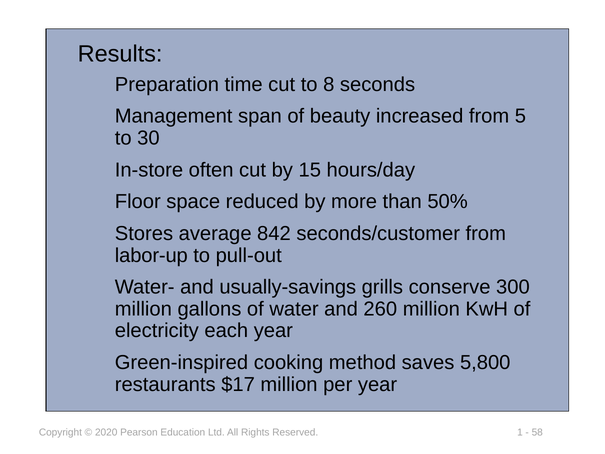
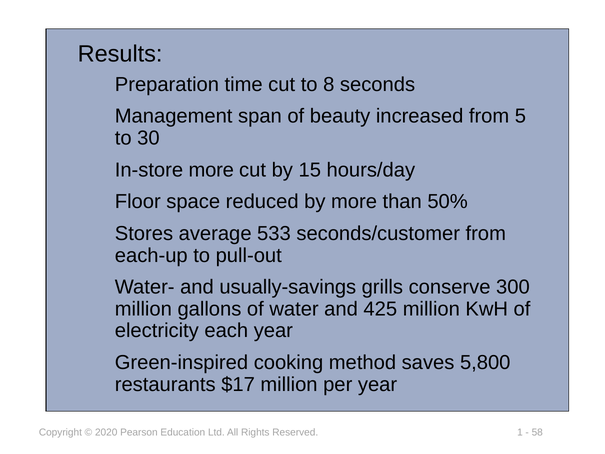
often at (211, 170): often -> more
842: 842 -> 533
labor-up: labor-up -> each-up
260: 260 -> 425
